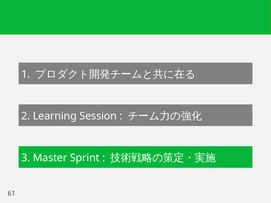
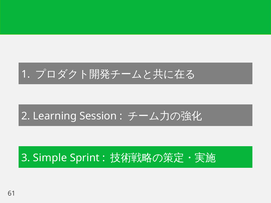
Master: Master -> Simple
